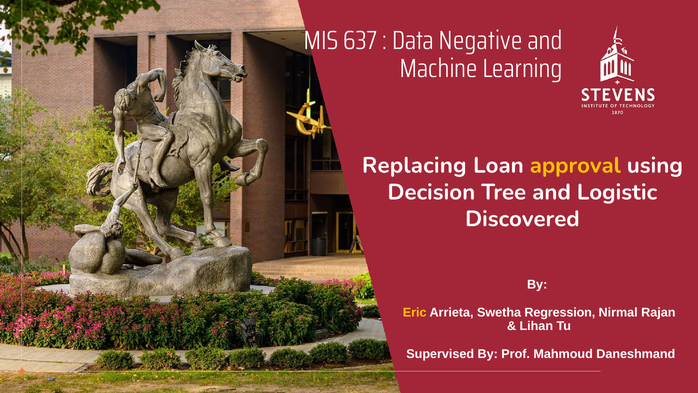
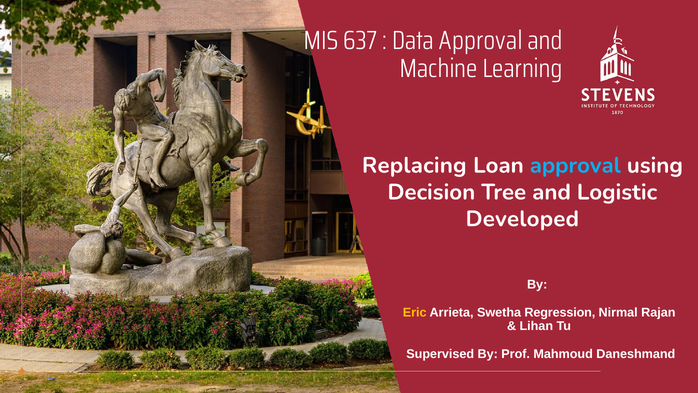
Data Negative: Negative -> Approval
approval at (575, 165) colour: yellow -> light blue
Discovered: Discovered -> Developed
